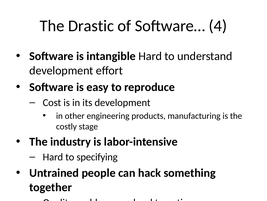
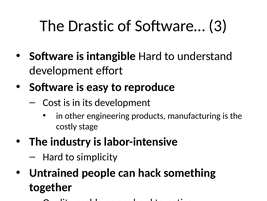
4: 4 -> 3
specifying: specifying -> simplicity
